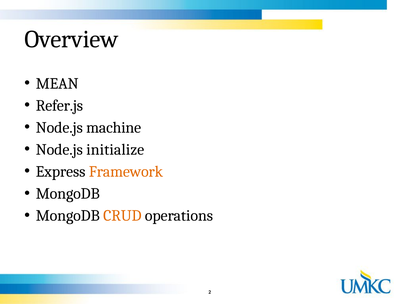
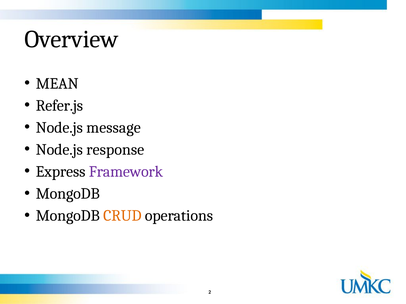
machine: machine -> message
initialize: initialize -> response
Framework colour: orange -> purple
